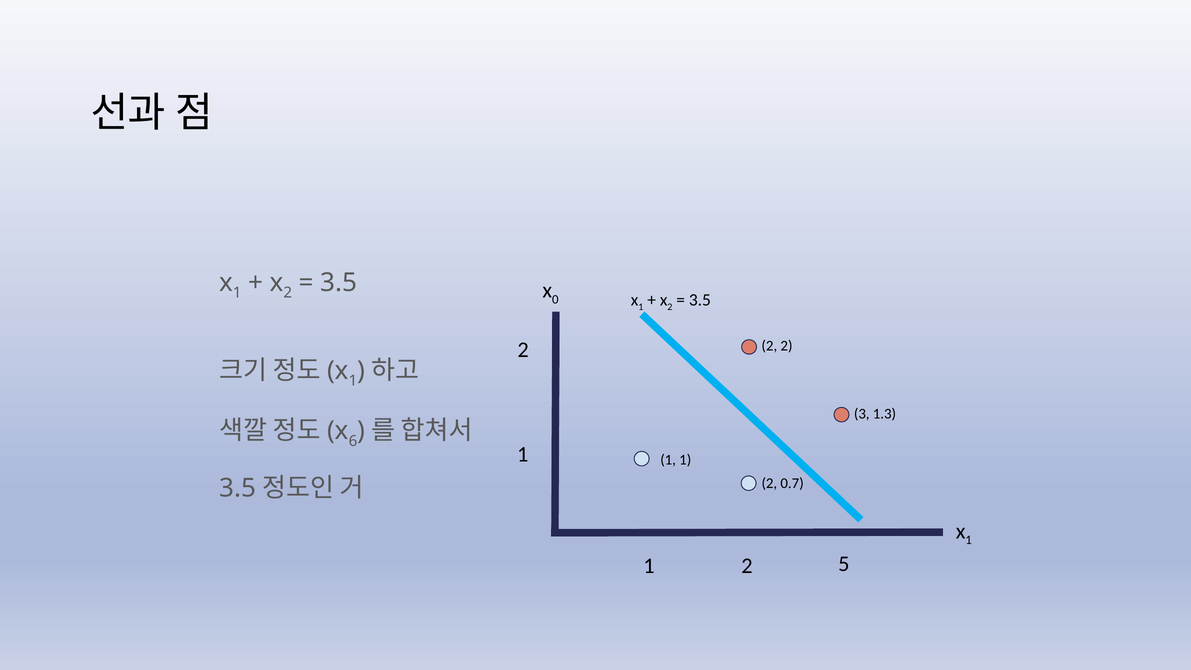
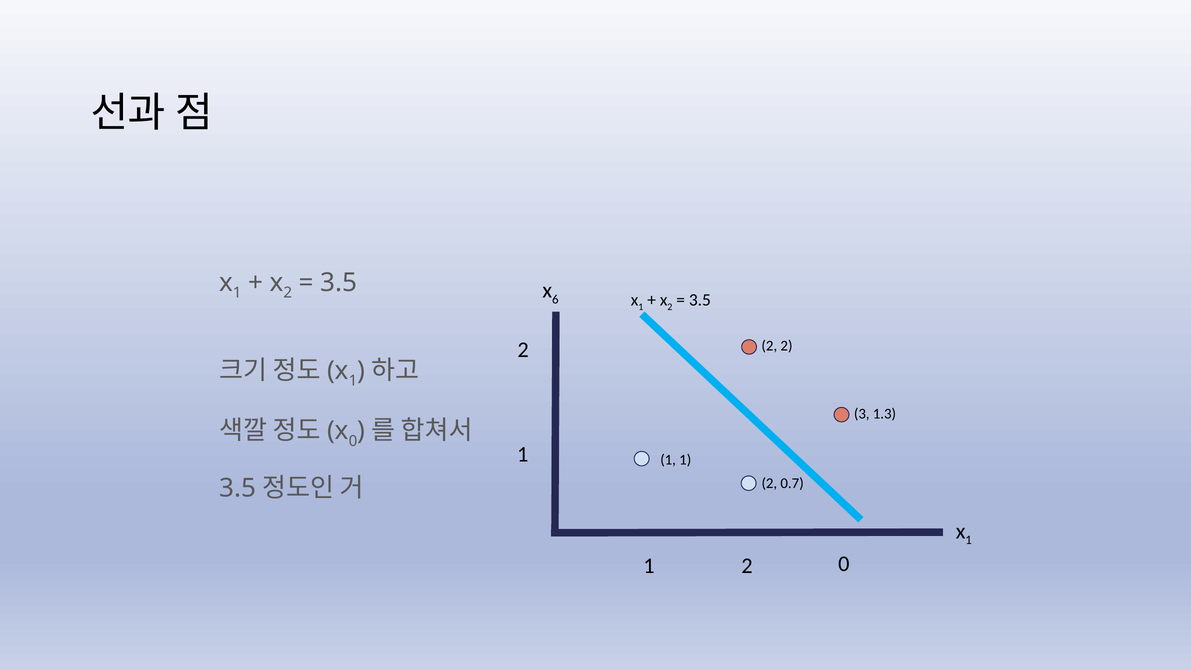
0: 0 -> 6
6 at (353, 441): 6 -> 0
2 5: 5 -> 0
